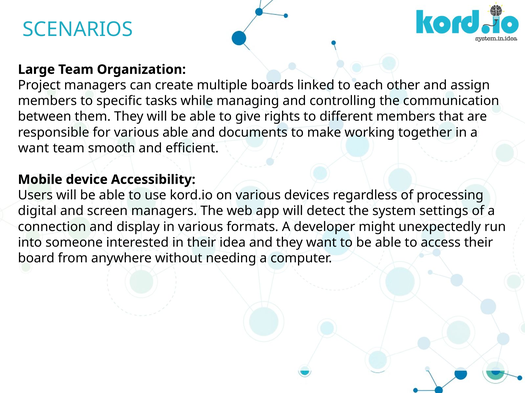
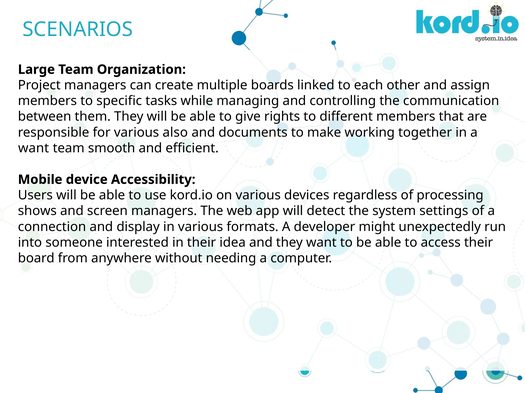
various able: able -> also
digital: digital -> shows
